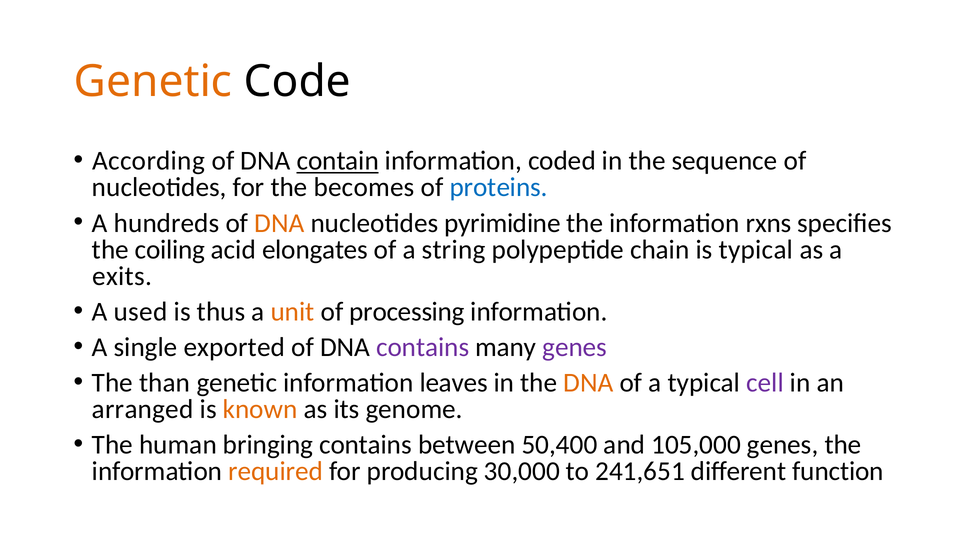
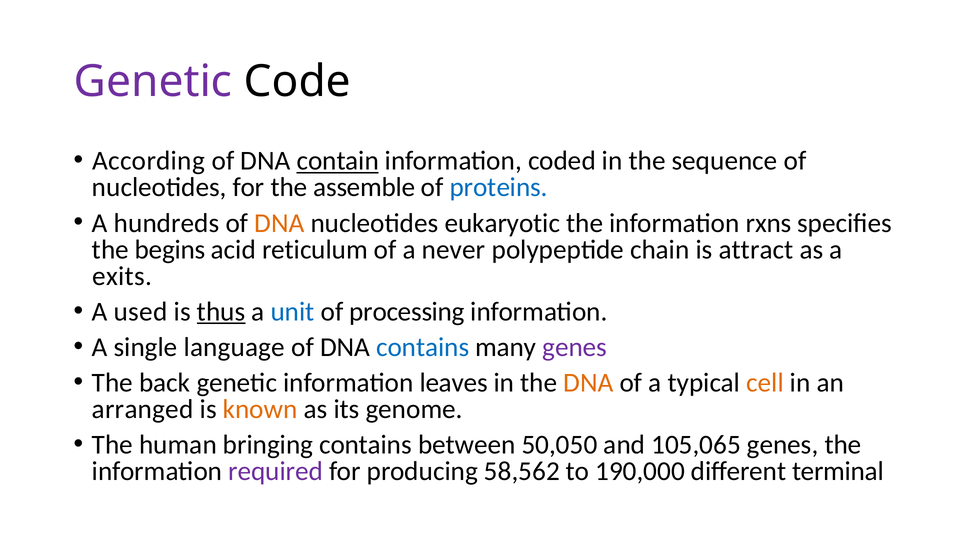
Genetic at (153, 81) colour: orange -> purple
becomes: becomes -> assemble
pyrimidine: pyrimidine -> eukaryotic
coiling: coiling -> begins
elongates: elongates -> reticulum
string: string -> never
is typical: typical -> attract
thus underline: none -> present
unit colour: orange -> blue
exported: exported -> language
contains at (423, 347) colour: purple -> blue
than: than -> back
cell colour: purple -> orange
50,400: 50,400 -> 50,050
105,000: 105,000 -> 105,065
required colour: orange -> purple
30,000: 30,000 -> 58,562
241,651: 241,651 -> 190,000
function: function -> terminal
